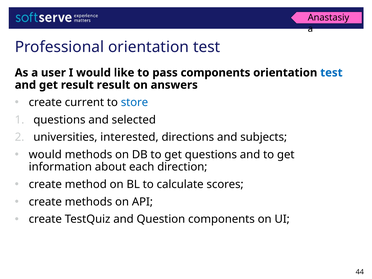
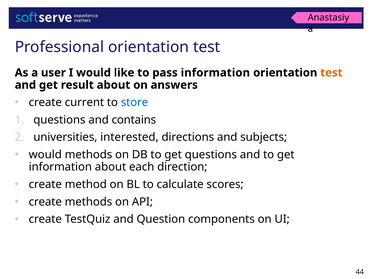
pass components: components -> information
test at (331, 73) colour: blue -> orange
result result: result -> about
selected: selected -> contains
